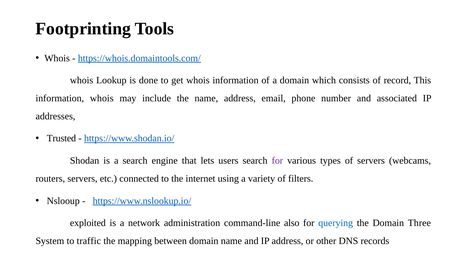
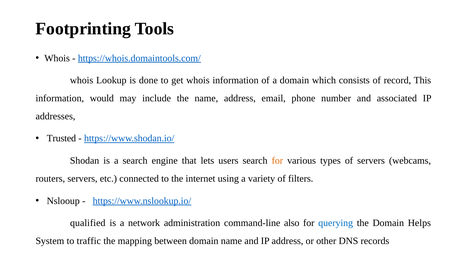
information whois: whois -> would
for at (277, 160) colour: purple -> orange
exploited: exploited -> qualified
Three: Three -> Helps
